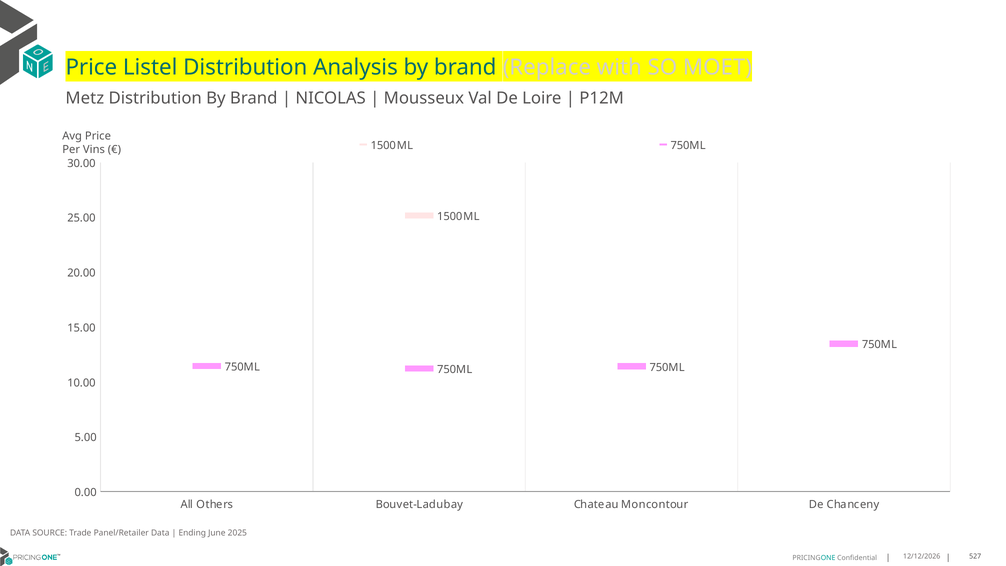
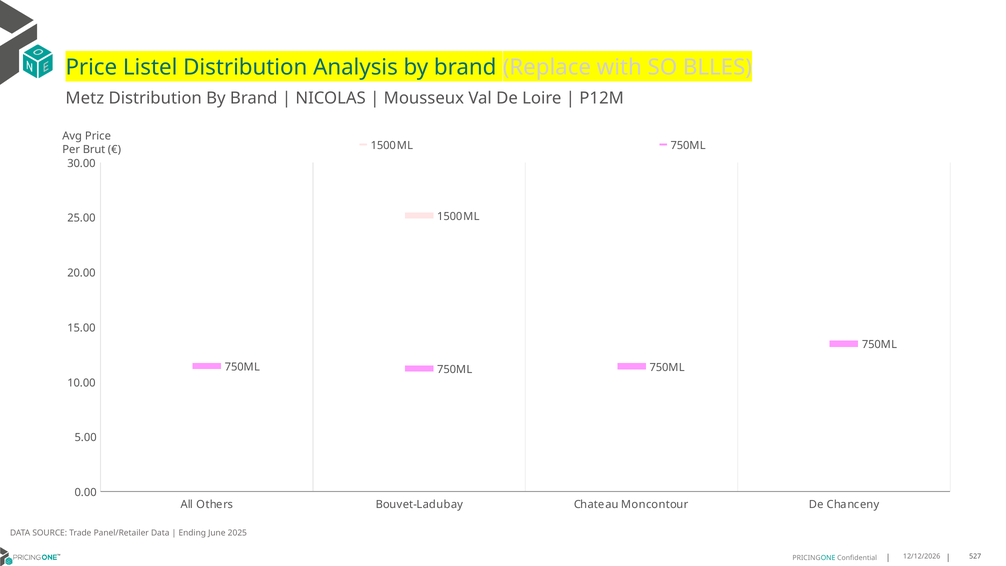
MOET: MOET -> BLLES
Vins: Vins -> Brut
